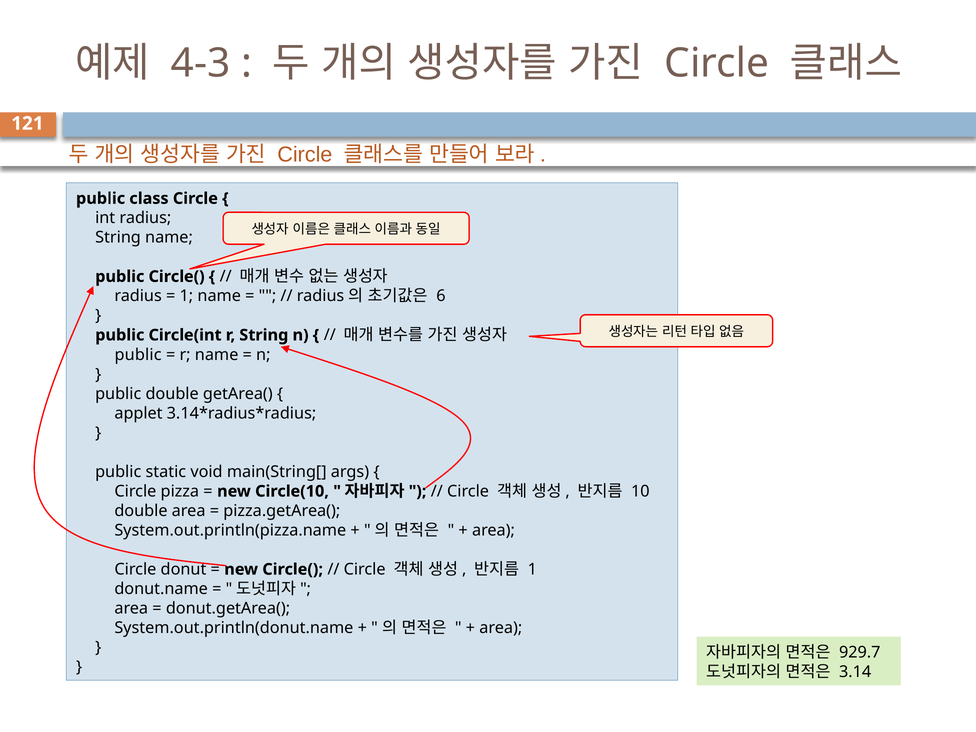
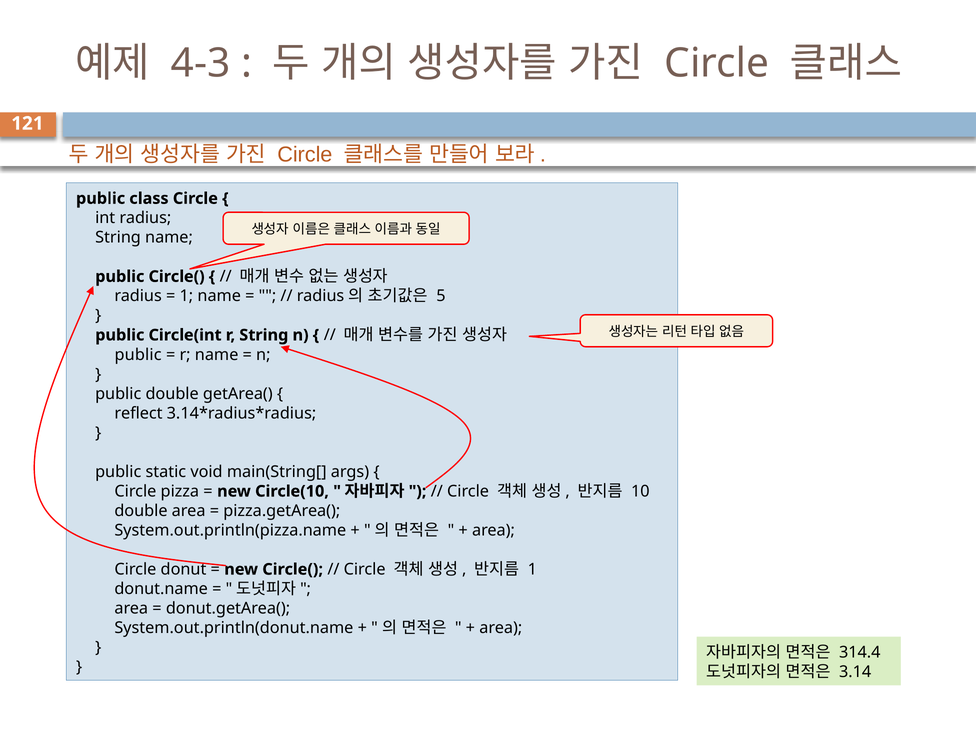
6: 6 -> 5
applet: applet -> reflect
929.7: 929.7 -> 314.4
